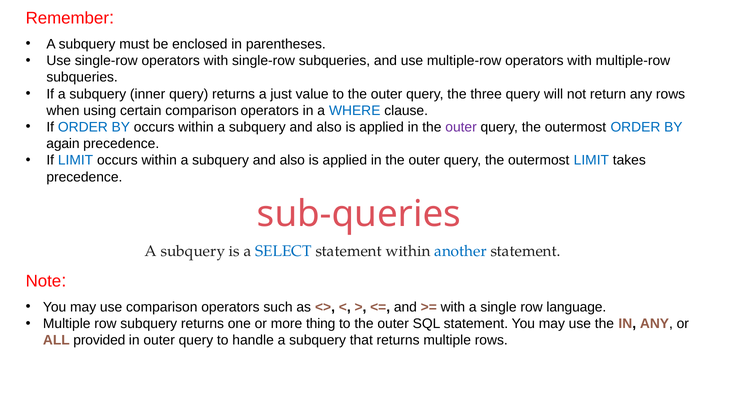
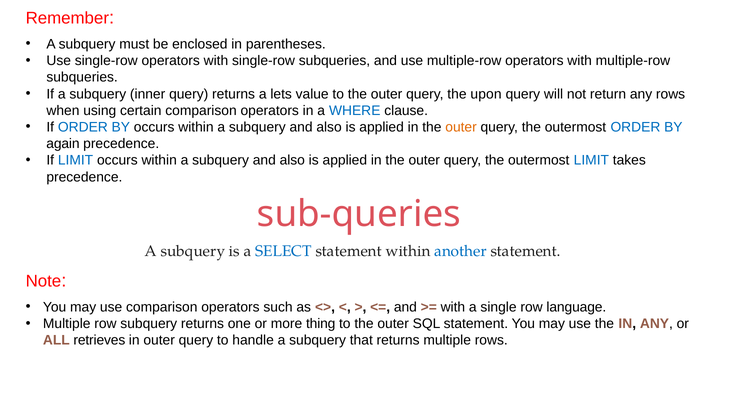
just: just -> lets
three: three -> upon
outer at (461, 127) colour: purple -> orange
provided: provided -> retrieves
